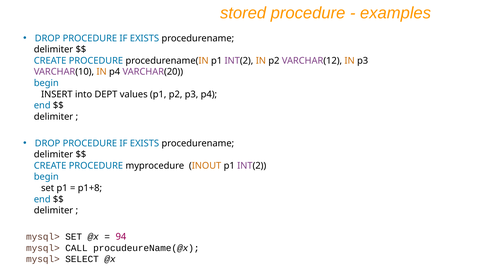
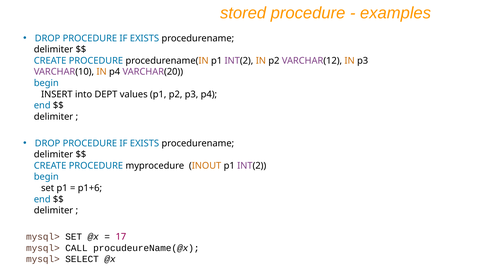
p1+8: p1+8 -> p1+6
94: 94 -> 17
